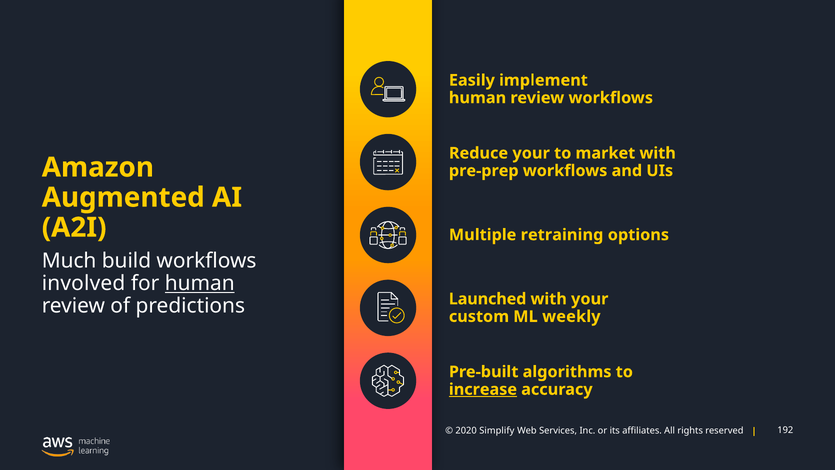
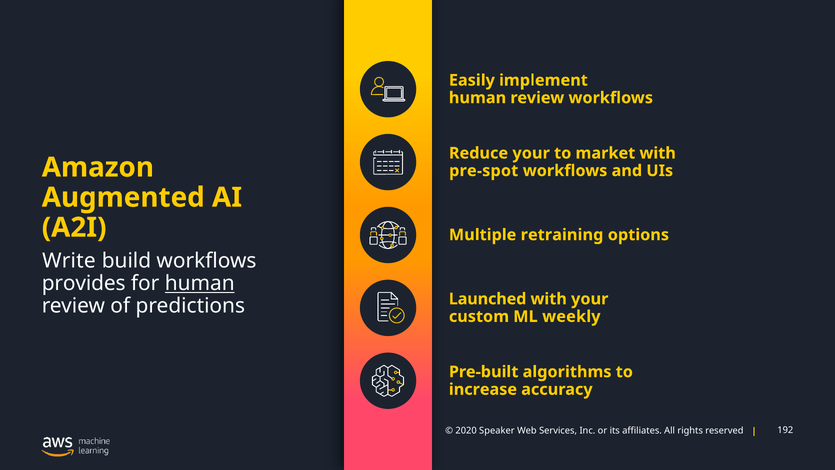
pre-prep: pre-prep -> pre-spot
Much: Much -> Write
involved: involved -> provides
increase underline: present -> none
Simplify: Simplify -> Speaker
